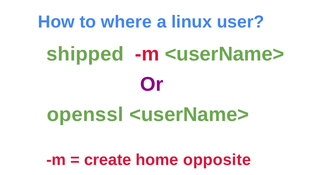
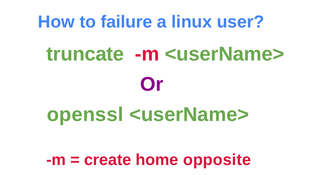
where: where -> failure
shipped: shipped -> truncate
